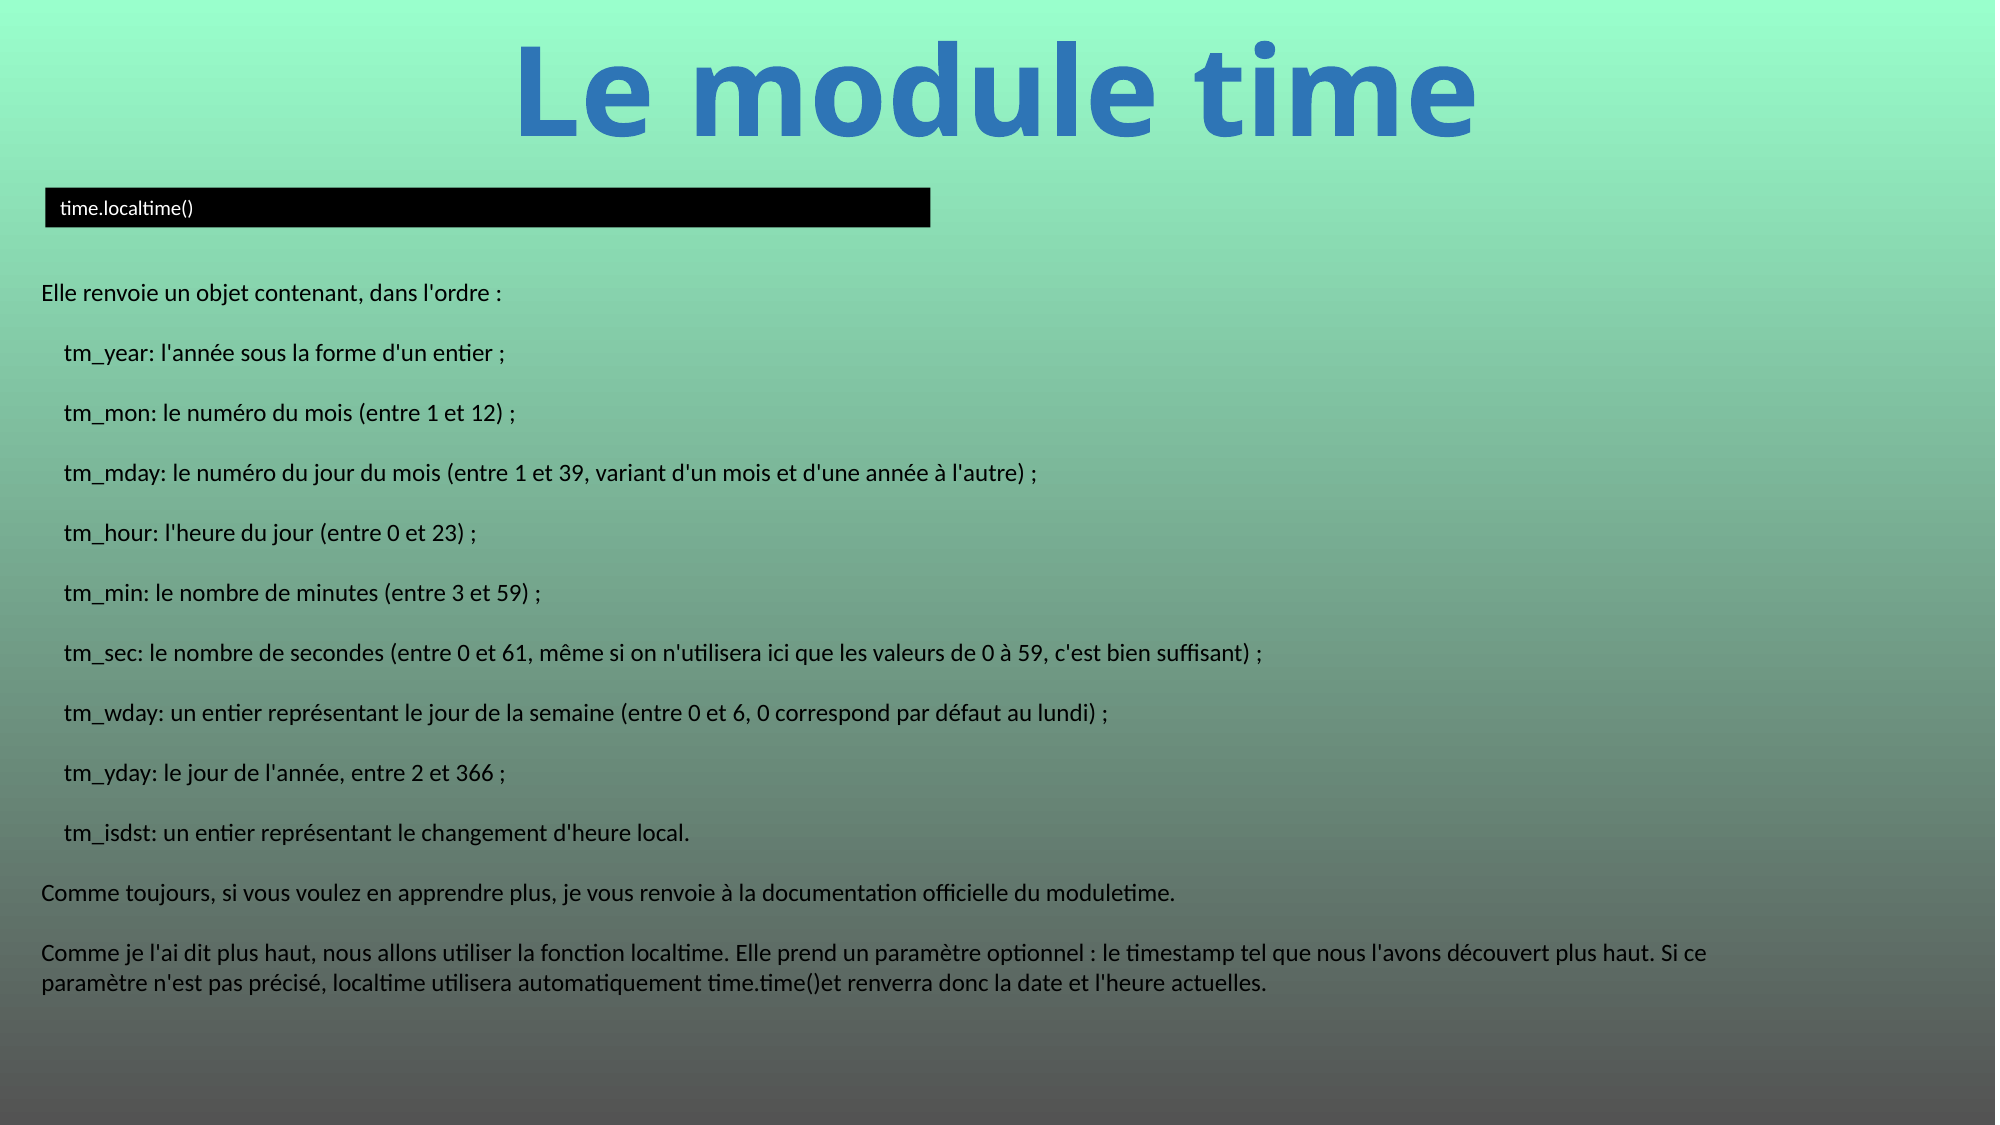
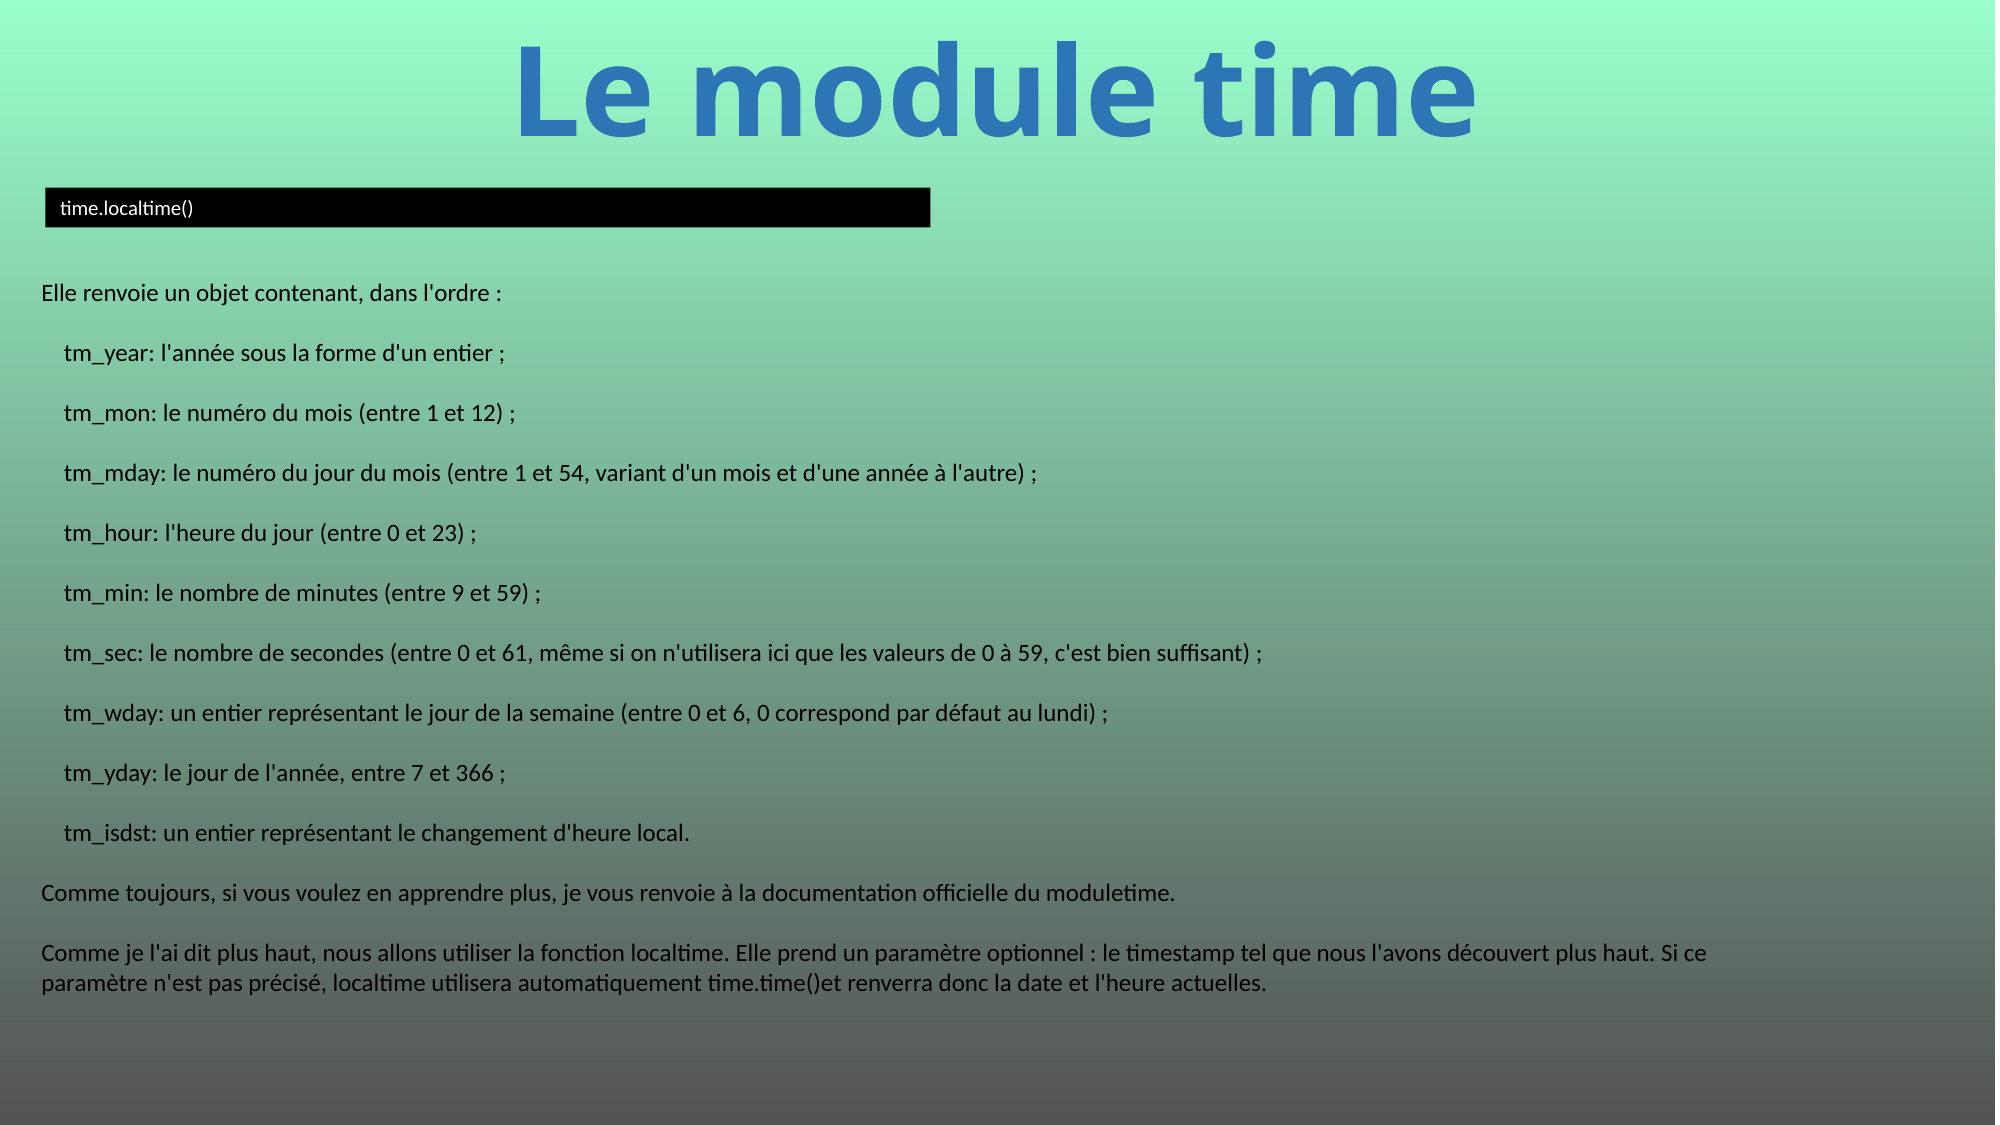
39: 39 -> 54
3: 3 -> 9
2: 2 -> 7
